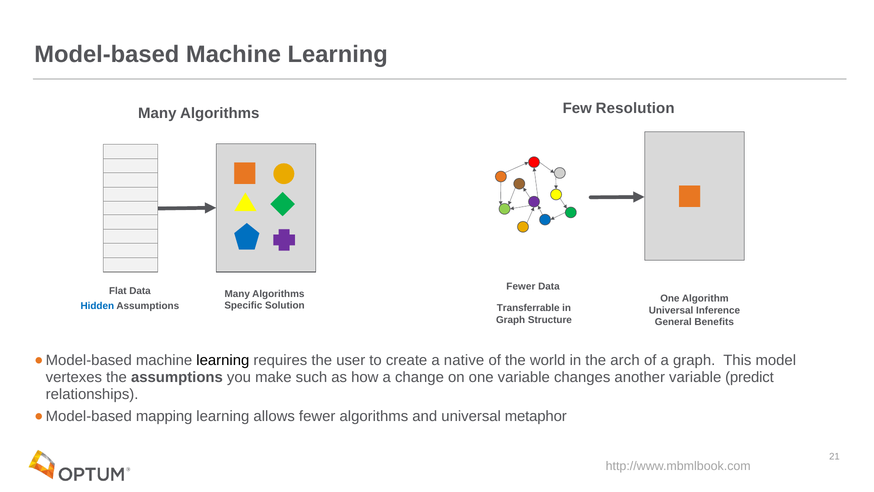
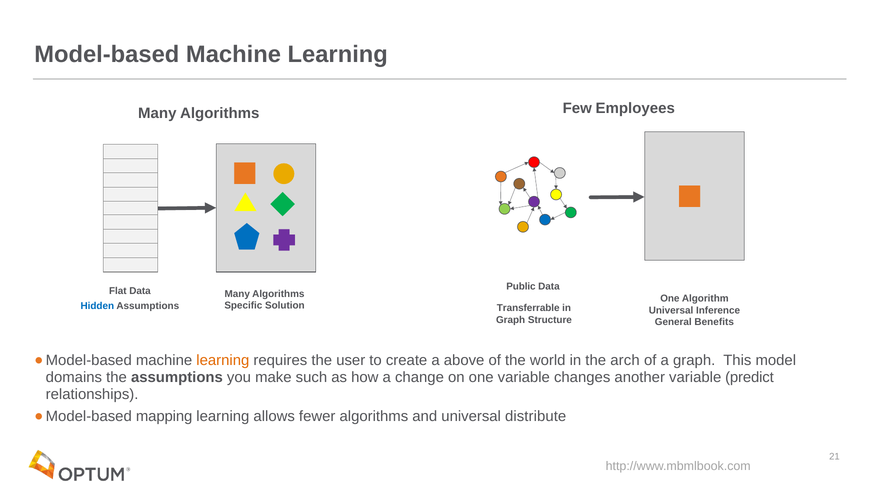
Resolution: Resolution -> Employees
Fewer at (521, 286): Fewer -> Public
learning at (223, 360) colour: black -> orange
native: native -> above
vertexes: vertexes -> domains
metaphor: metaphor -> distribute
